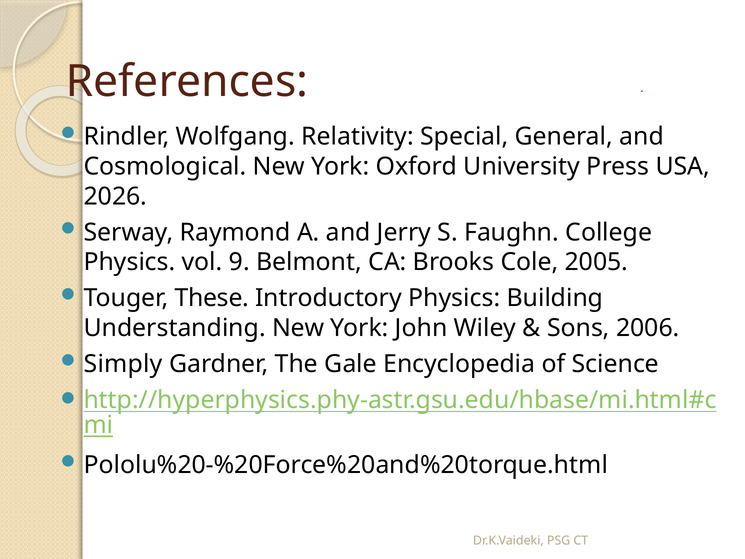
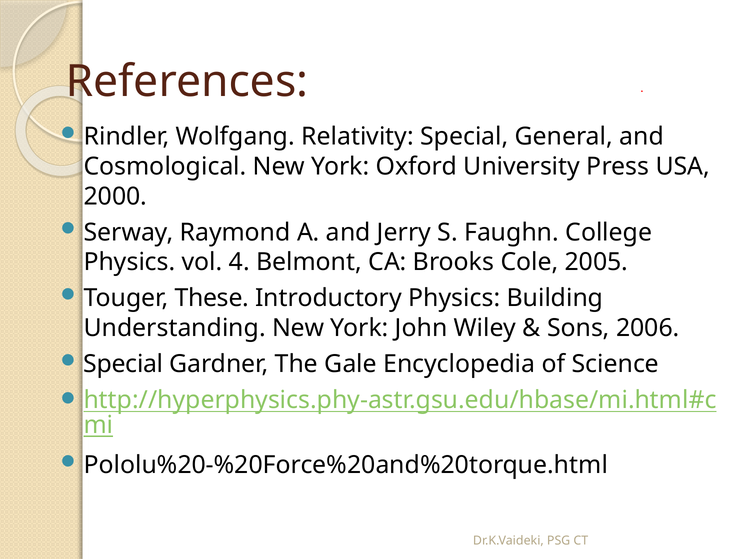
2026: 2026 -> 2000
9: 9 -> 4
Simply at (123, 364): Simply -> Special
